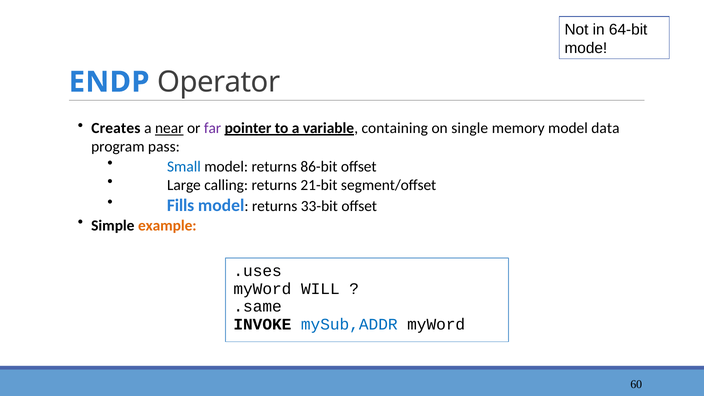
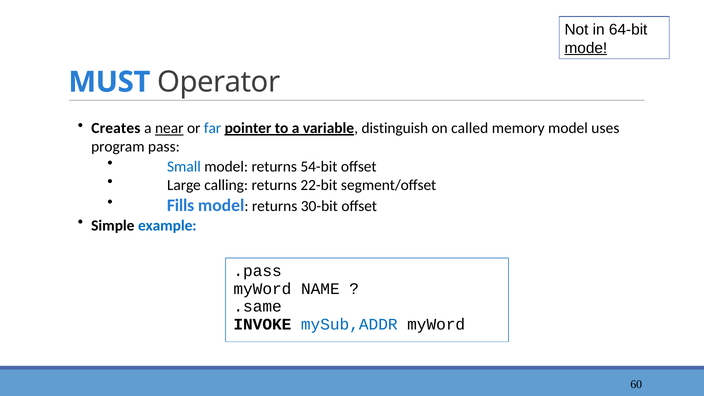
mode underline: none -> present
ENDP: ENDP -> MUST
far colour: purple -> blue
containing: containing -> distinguish
single: single -> called
data: data -> uses
86-bit: 86-bit -> 54-bit
21-bit: 21-bit -> 22-bit
33-bit: 33-bit -> 30-bit
example colour: orange -> blue
.uses: .uses -> .pass
WILL: WILL -> NAME
